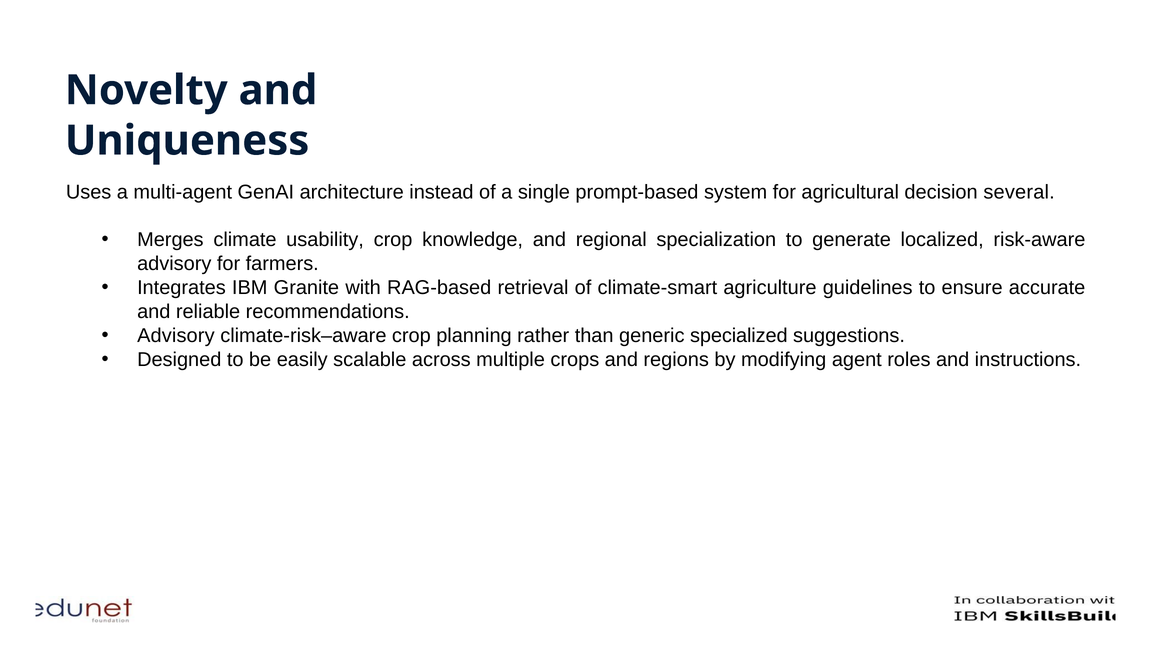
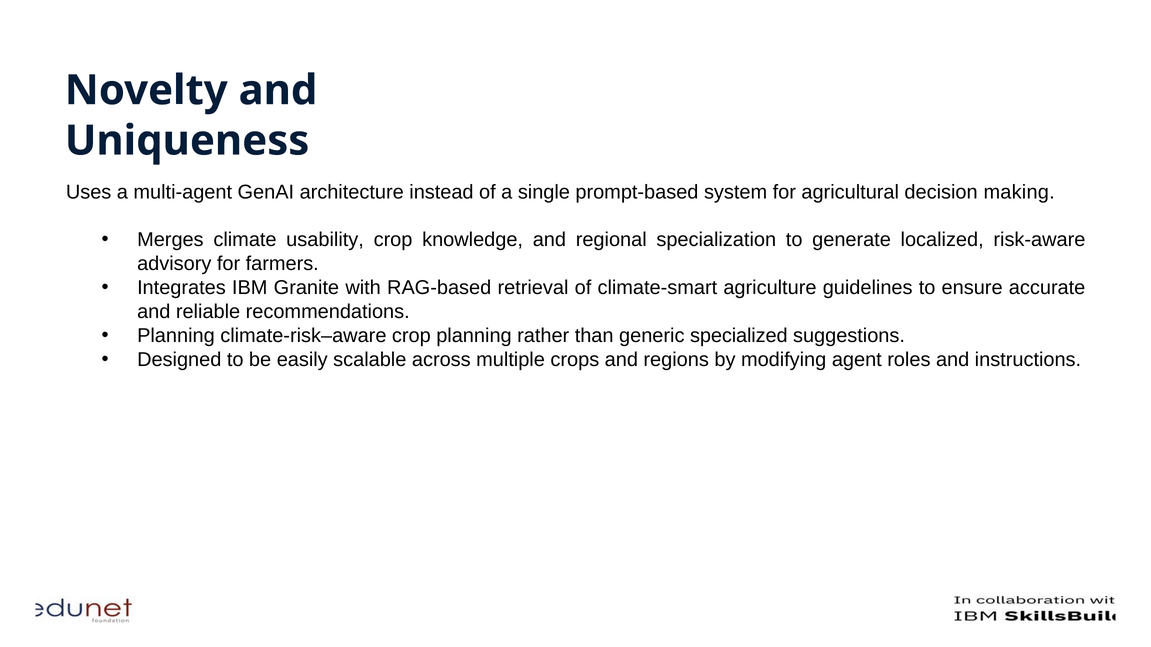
several: several -> making
Advisory at (176, 336): Advisory -> Planning
